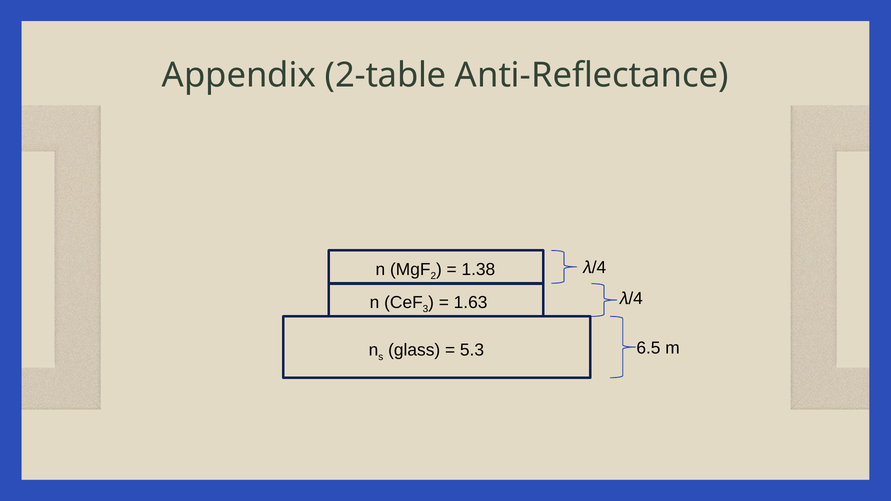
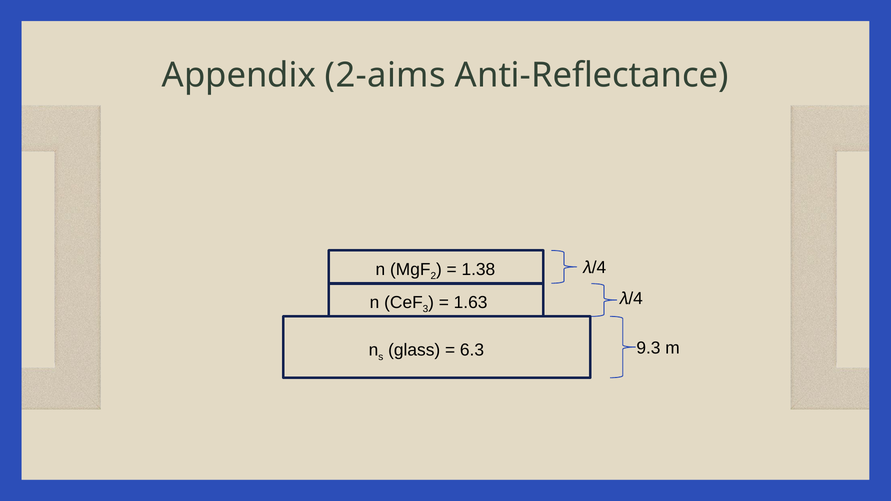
2-table: 2-table -> 2-aims
6.5: 6.5 -> 9.3
5.3: 5.3 -> 6.3
